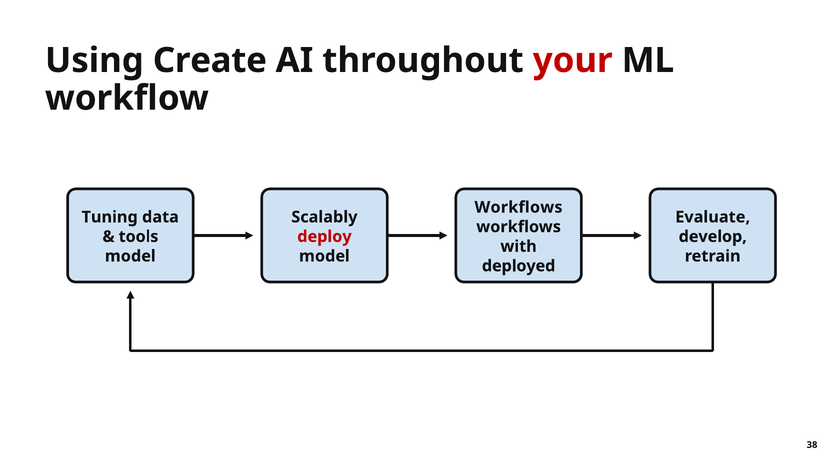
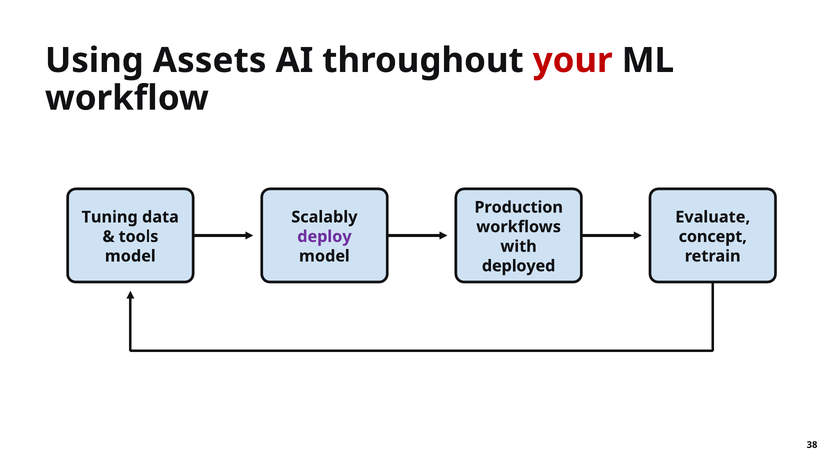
Create: Create -> Assets
Workflows at (519, 207): Workflows -> Production
deploy colour: red -> purple
develop: develop -> concept
